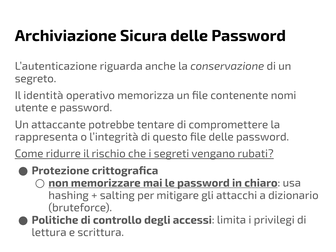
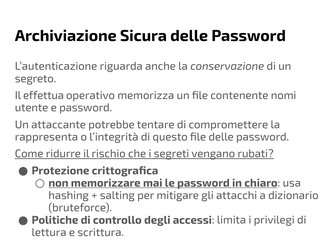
identità: identità -> effettua
